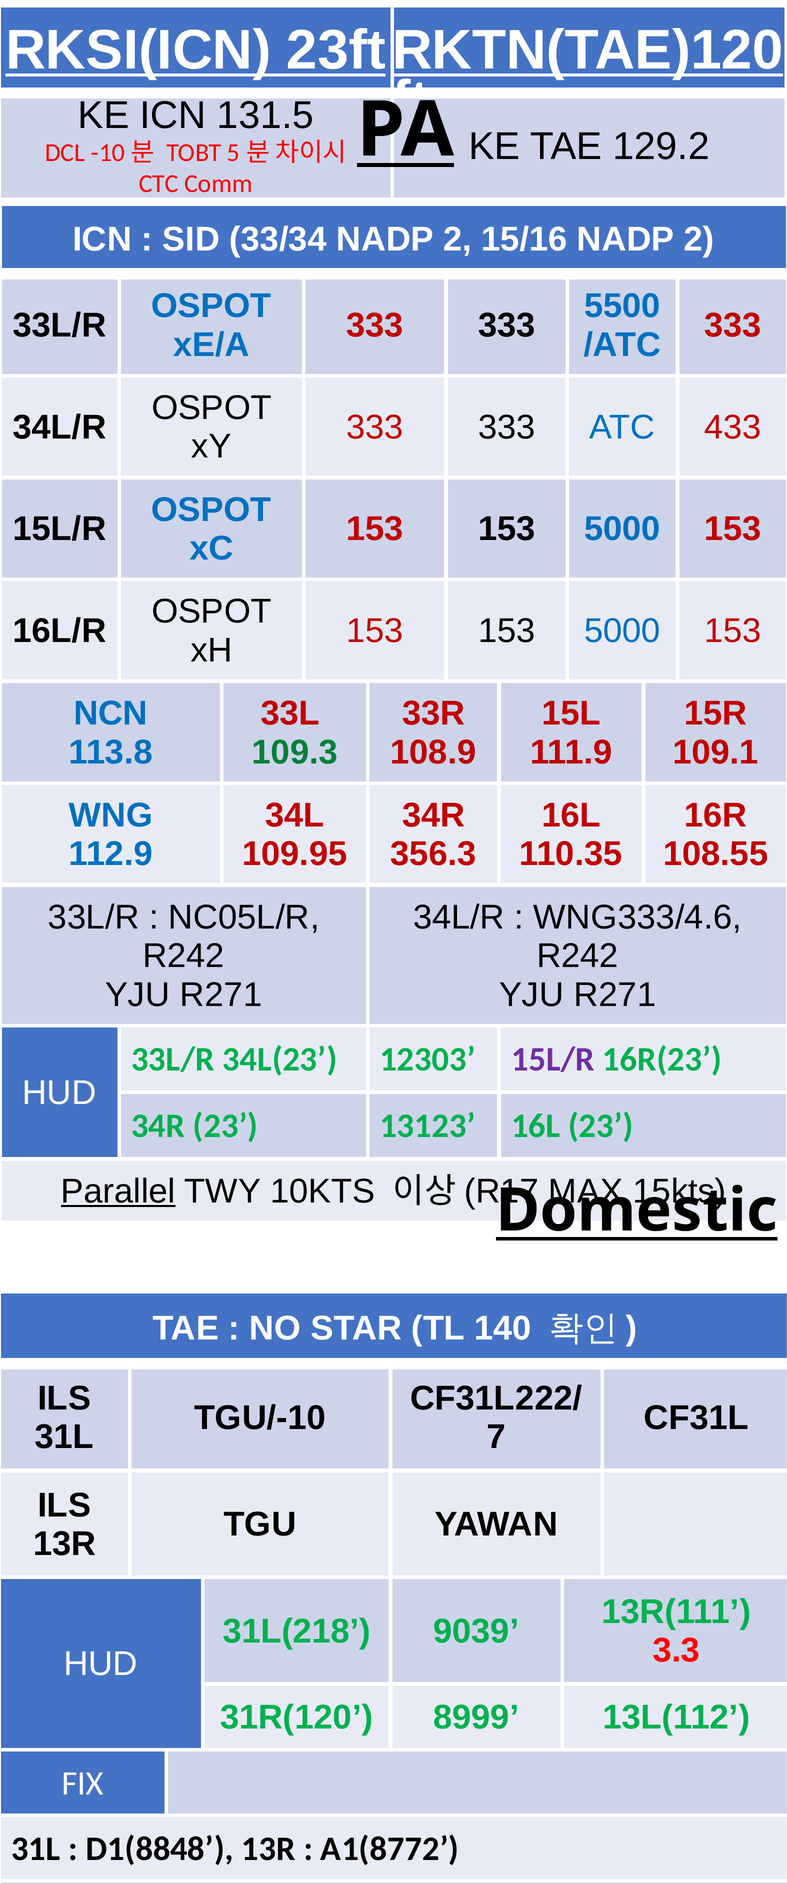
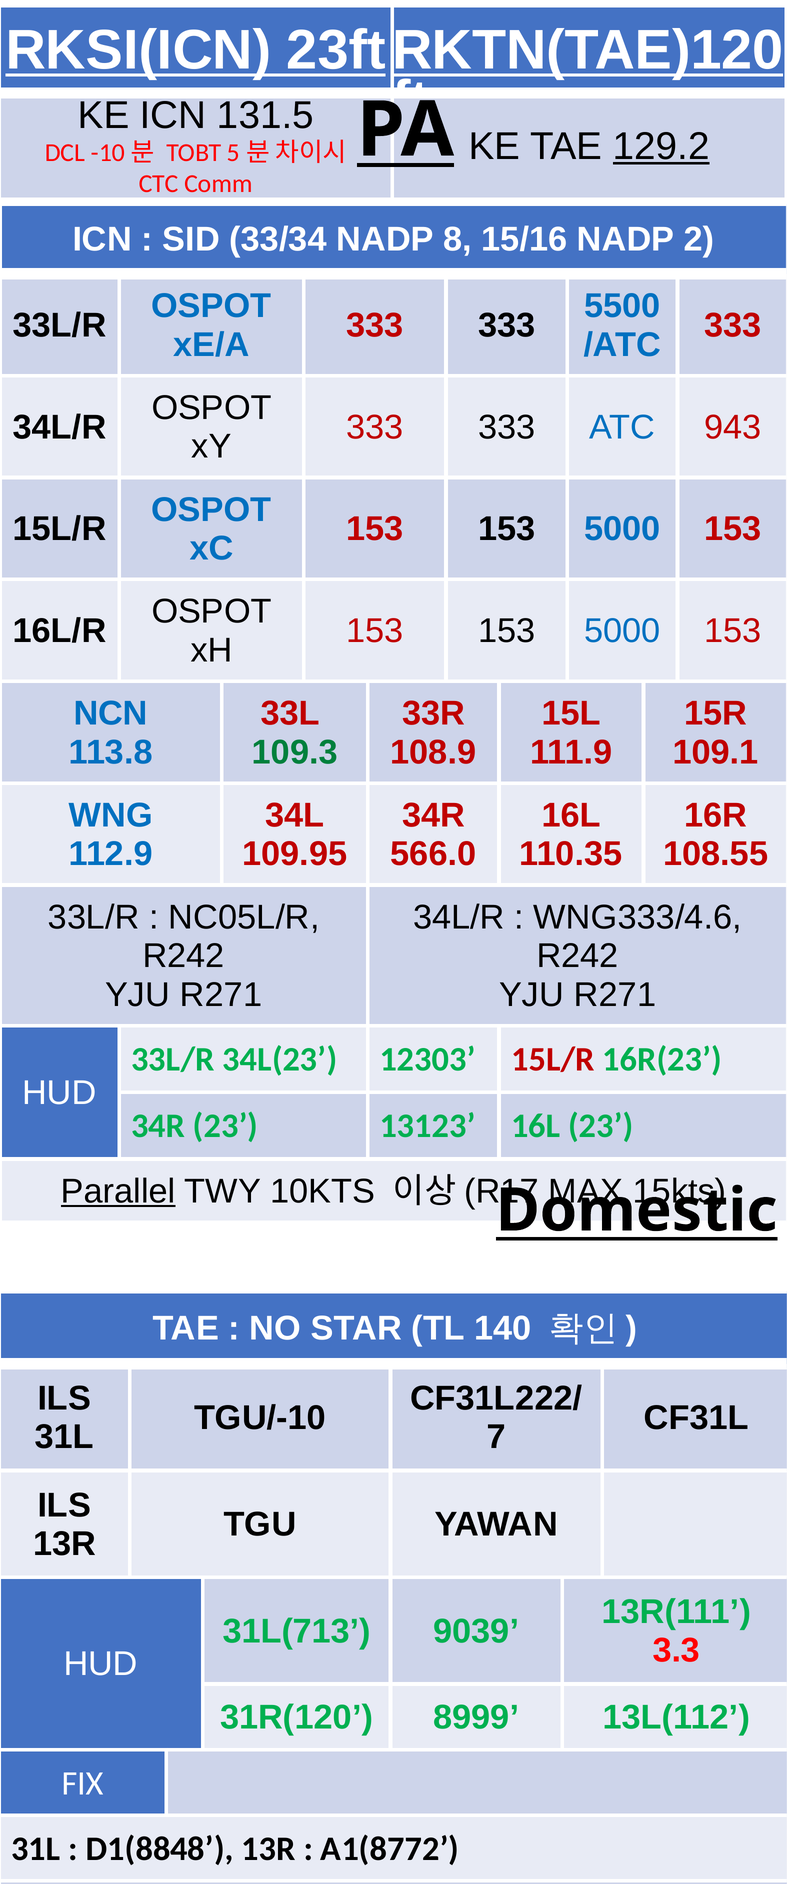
129.2 underline: none -> present
33/34 NADP 2: 2 -> 8
433: 433 -> 943
356.3: 356.3 -> 566.0
15L/R at (553, 1059) colour: purple -> red
31L(218: 31L(218 -> 31L(713
